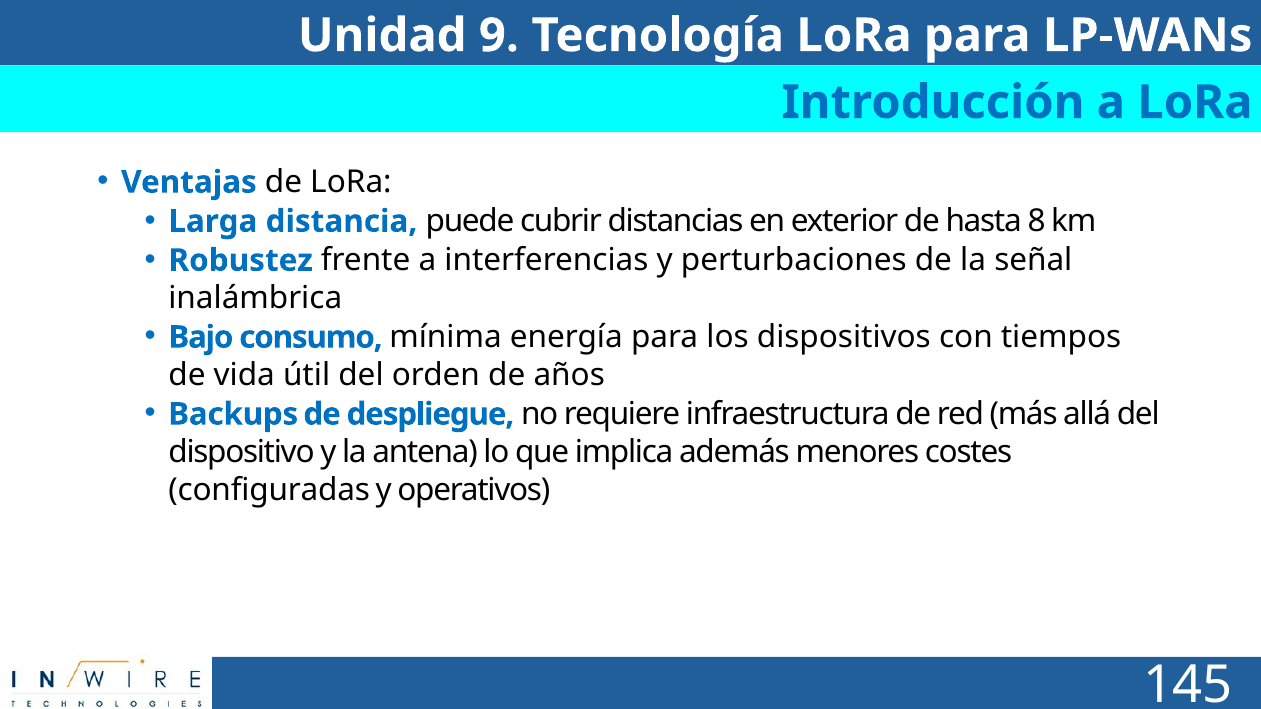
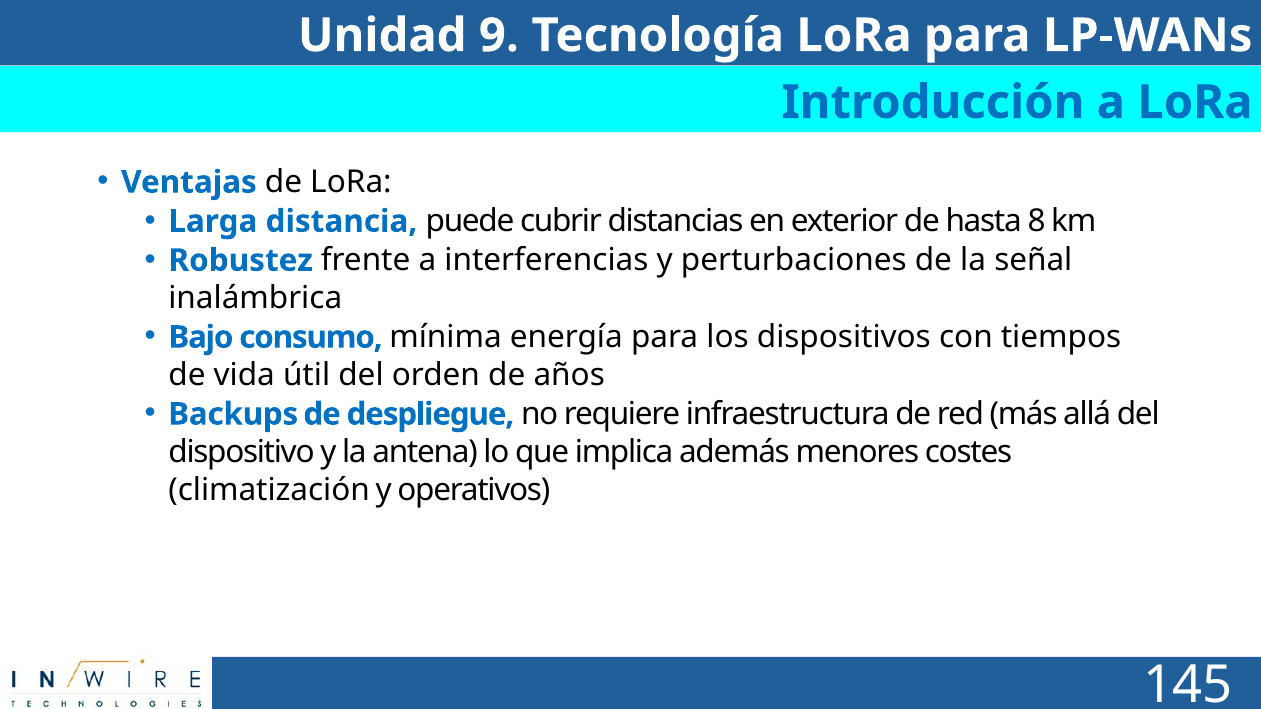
configuradas: configuradas -> climatización
